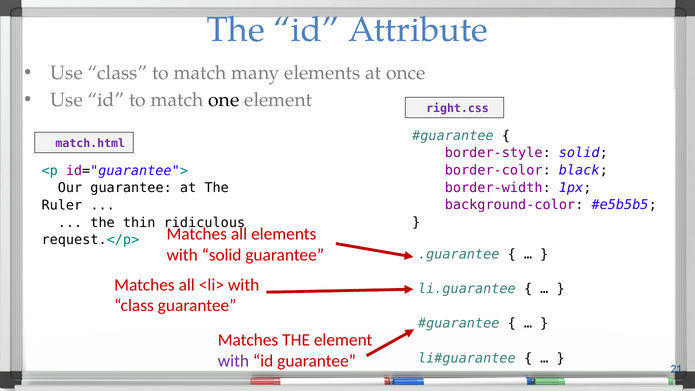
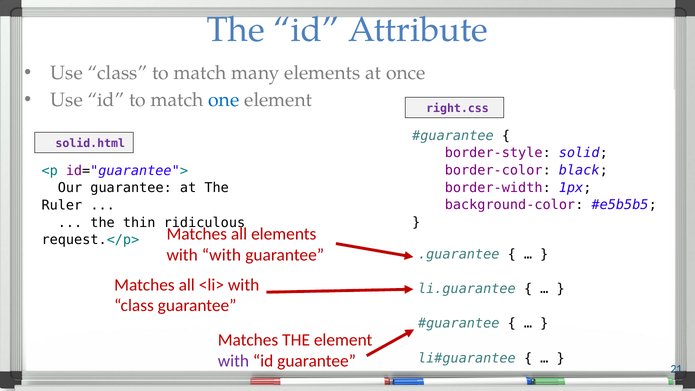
one colour: black -> blue
match.html: match.html -> solid.html
with solid: solid -> with
